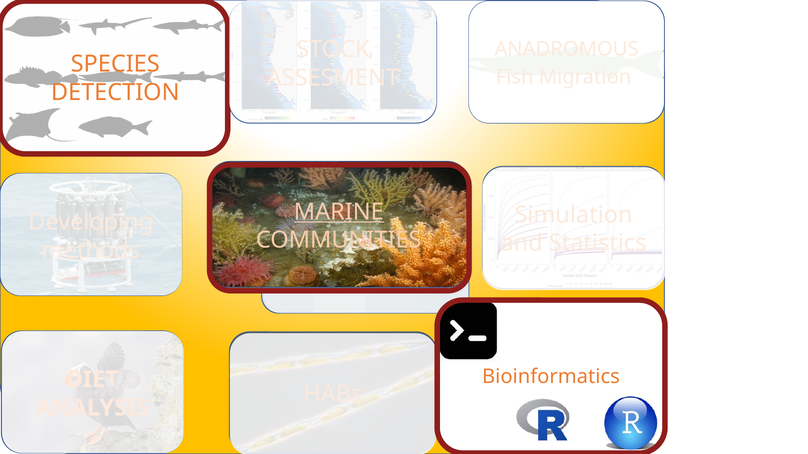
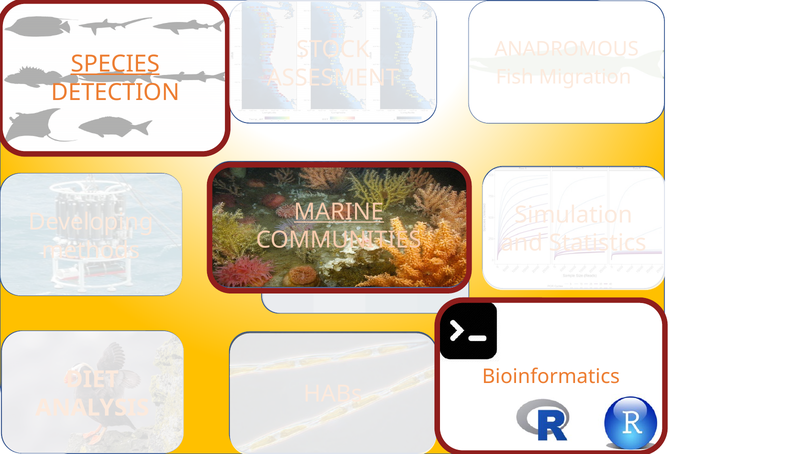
SPECIES underline: none -> present
